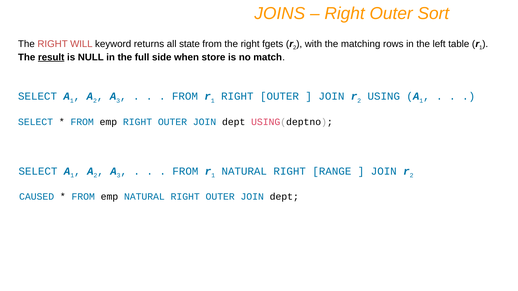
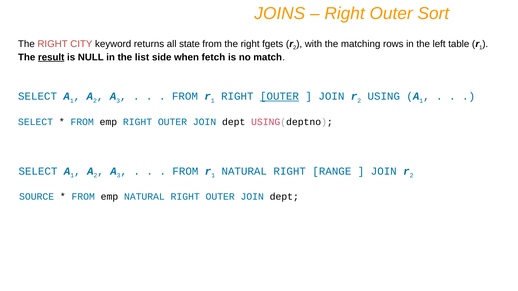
WILL: WILL -> CITY
full: full -> list
store: store -> fetch
OUTER at (279, 97) underline: none -> present
CAUSED: CAUSED -> SOURCE
